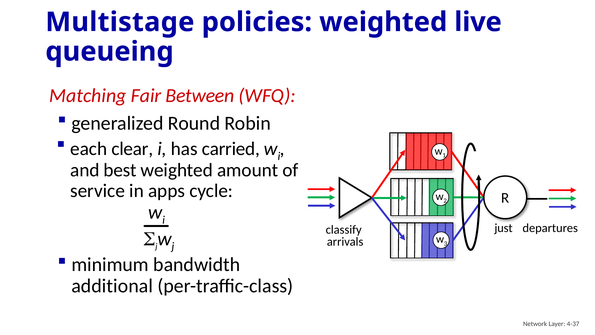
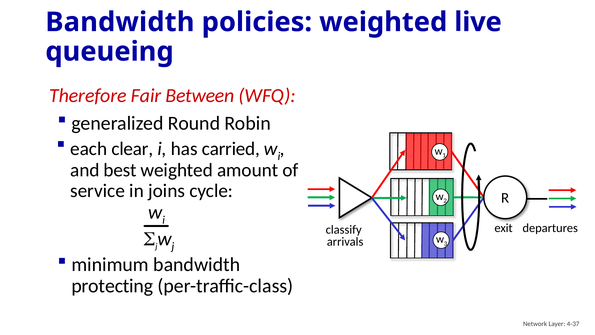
Multistage at (120, 22): Multistage -> Bandwidth
Matching: Matching -> Therefore
apps: apps -> joins
just: just -> exit
additional: additional -> protecting
